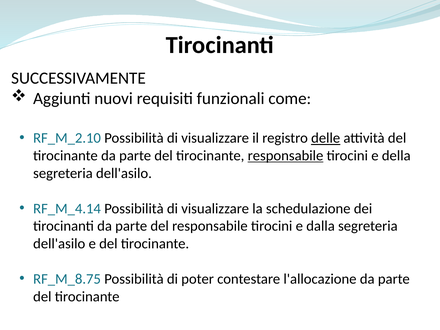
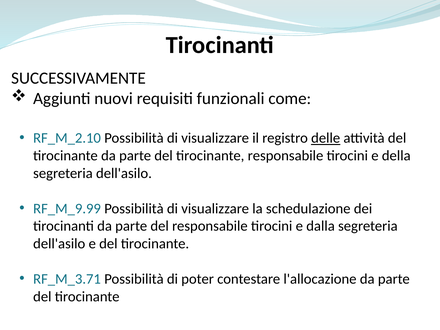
responsabile at (285, 156) underline: present -> none
RF_M_4.14: RF_M_4.14 -> RF_M_9.99
RF_M_8.75: RF_M_8.75 -> RF_M_3.71
